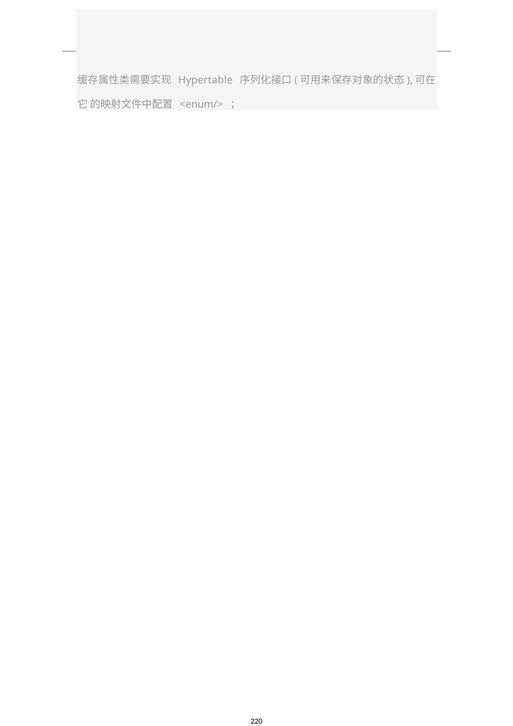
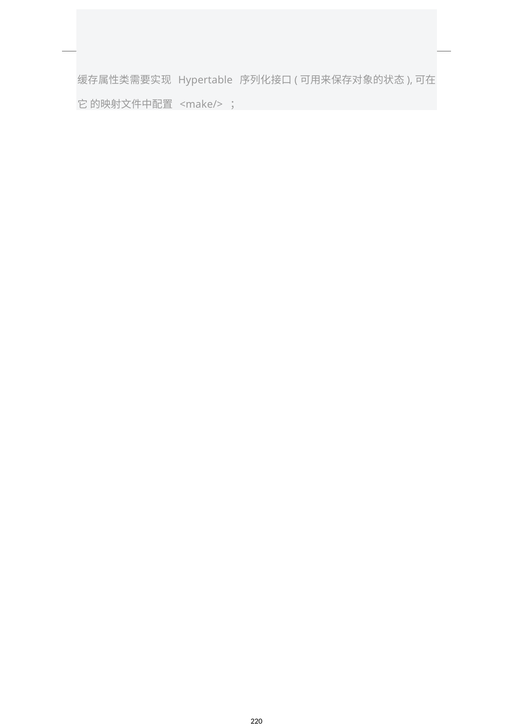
<enum/>: <enum/> -> <make/>
